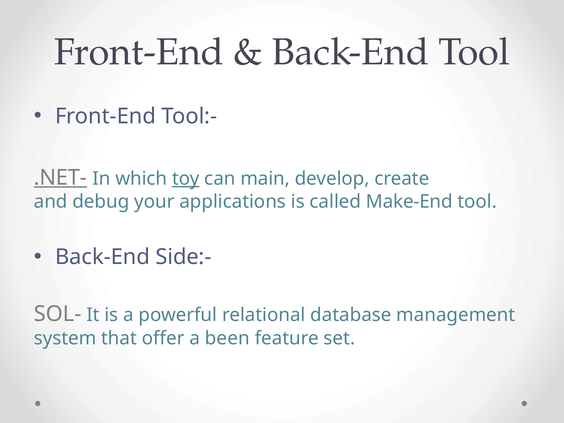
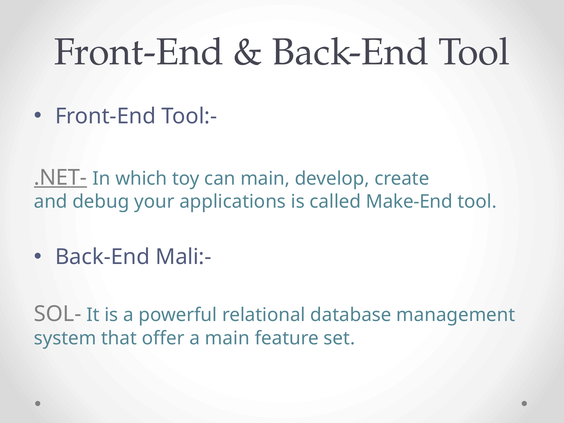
toy underline: present -> none
Side:-: Side:- -> Mali:-
a been: been -> main
